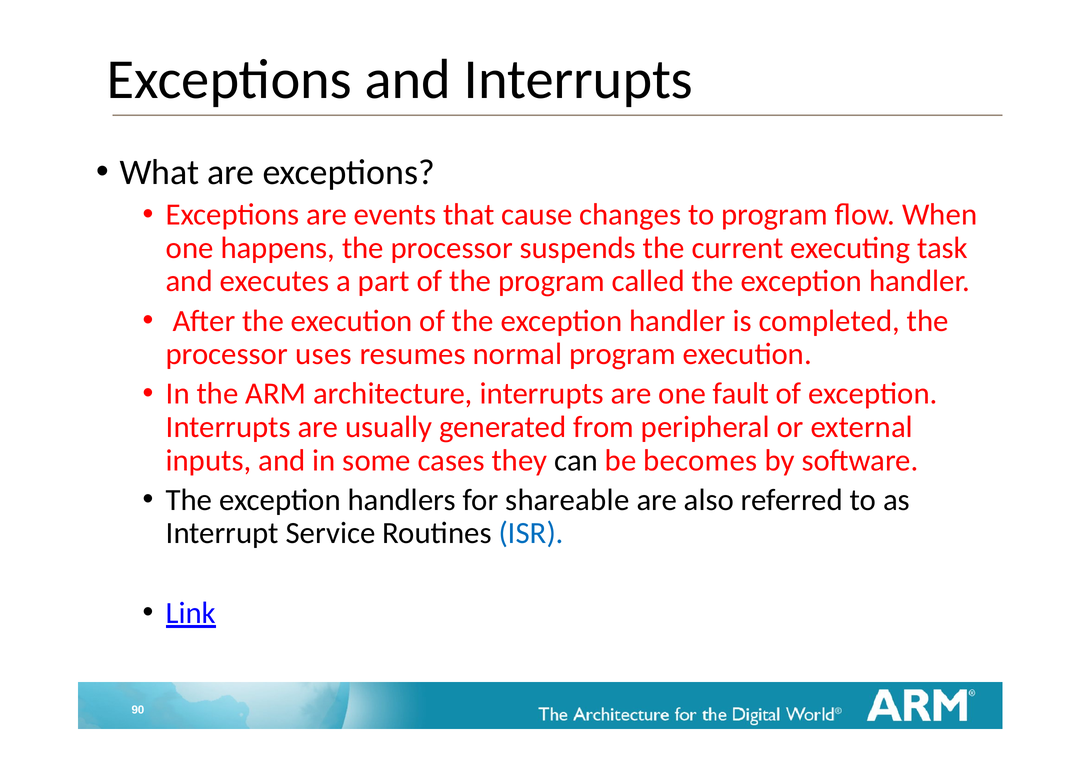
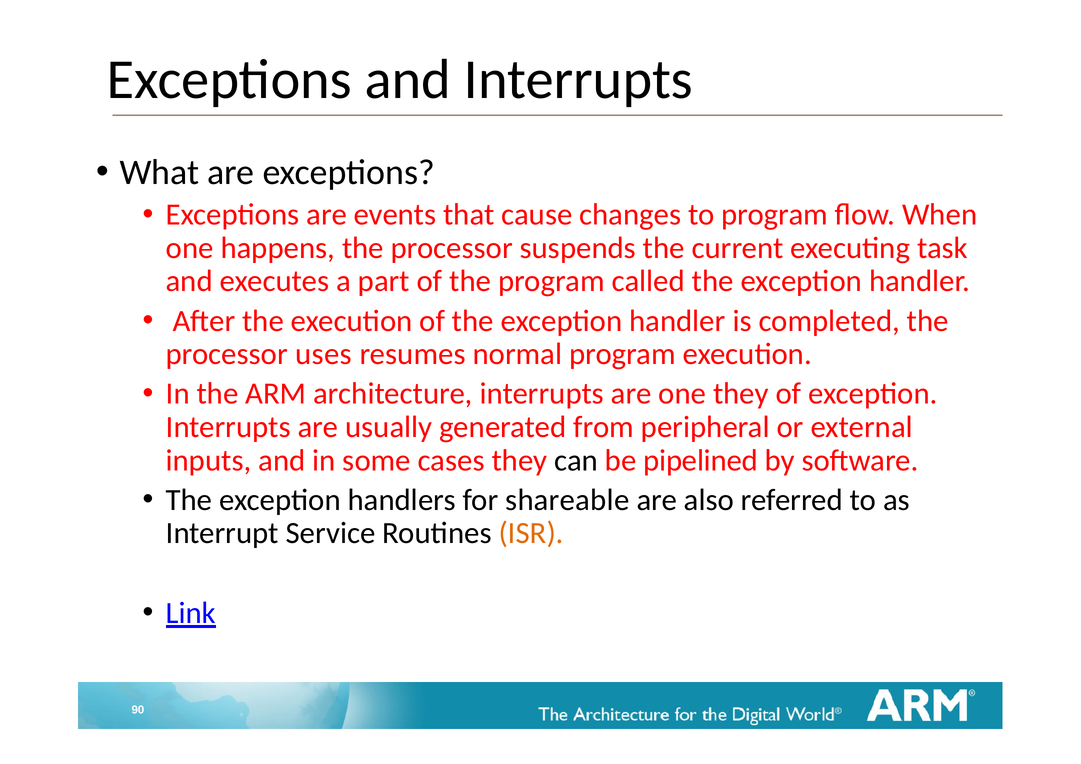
one fault: fault -> they
becomes: becomes -> pipelined
ISR colour: blue -> orange
